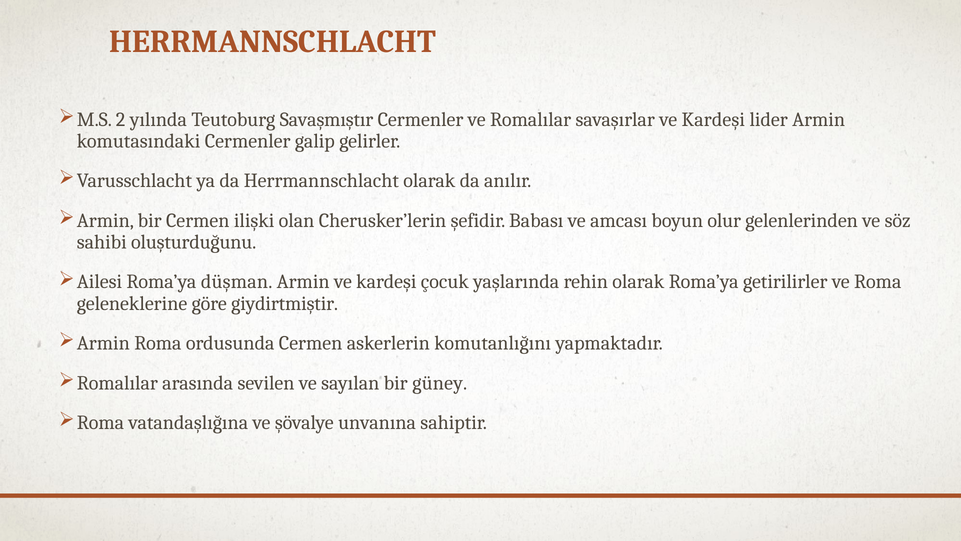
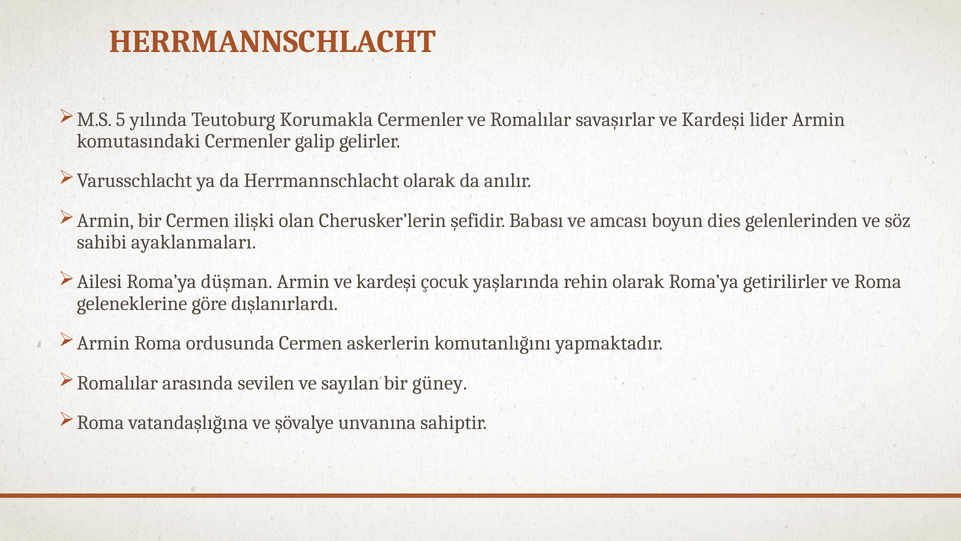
2: 2 -> 5
Savaşmıştır: Savaşmıştır -> Korumakla
olur: olur -> dies
oluşturduğunu: oluşturduğunu -> ayaklanmaları
giydirtmiştir: giydirtmiştir -> dışlanırlardı
